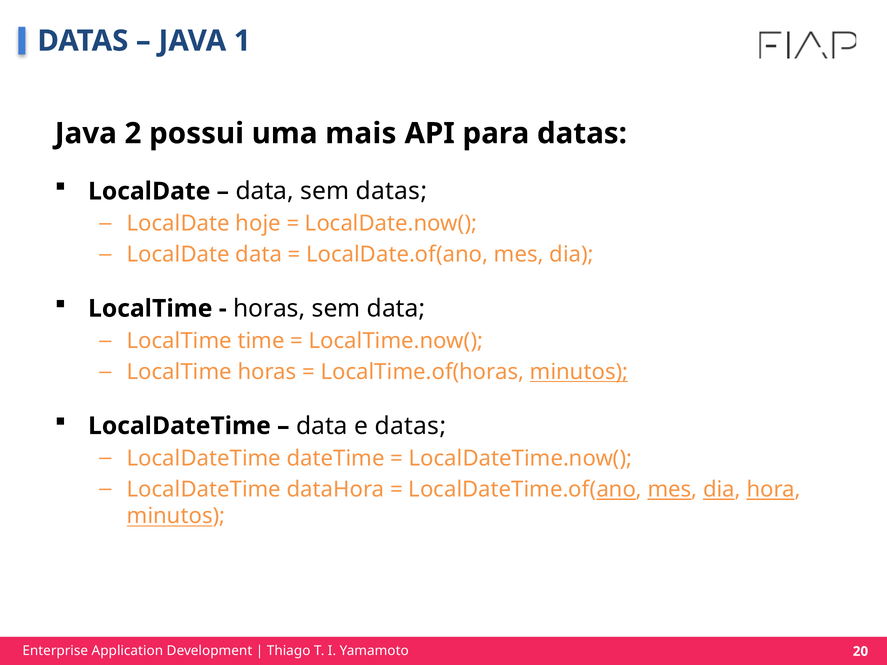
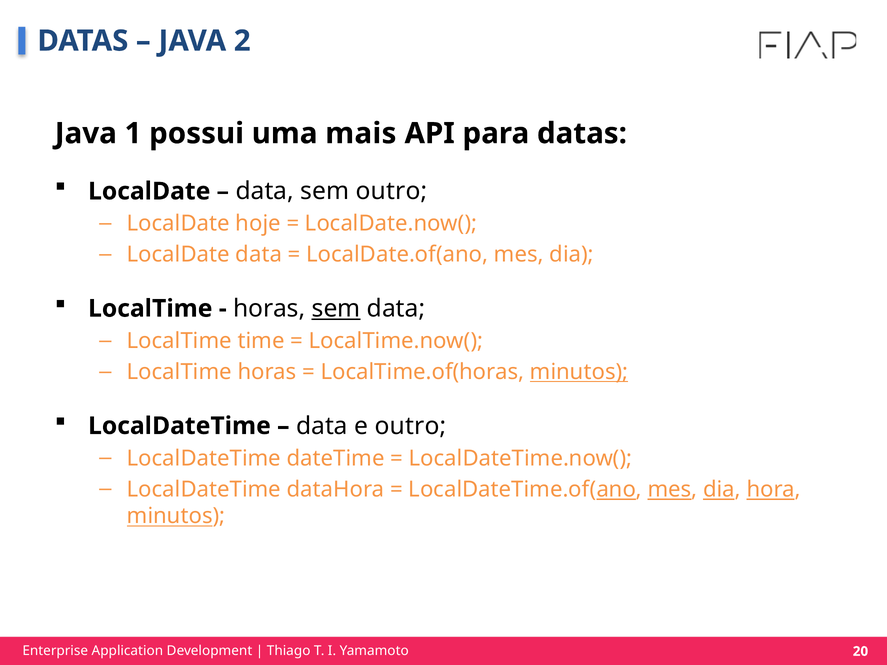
1: 1 -> 2
2: 2 -> 1
sem datas: datas -> outro
sem at (336, 309) underline: none -> present
e datas: datas -> outro
